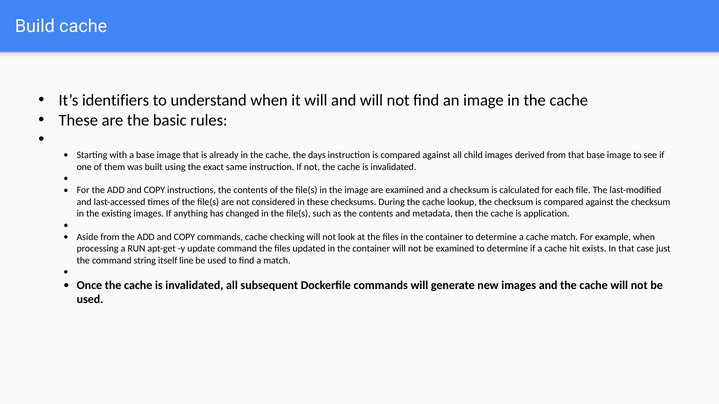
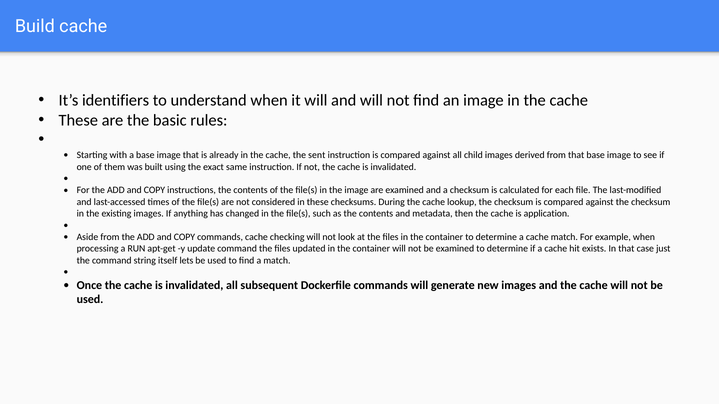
days: days -> sent
line: line -> lets
